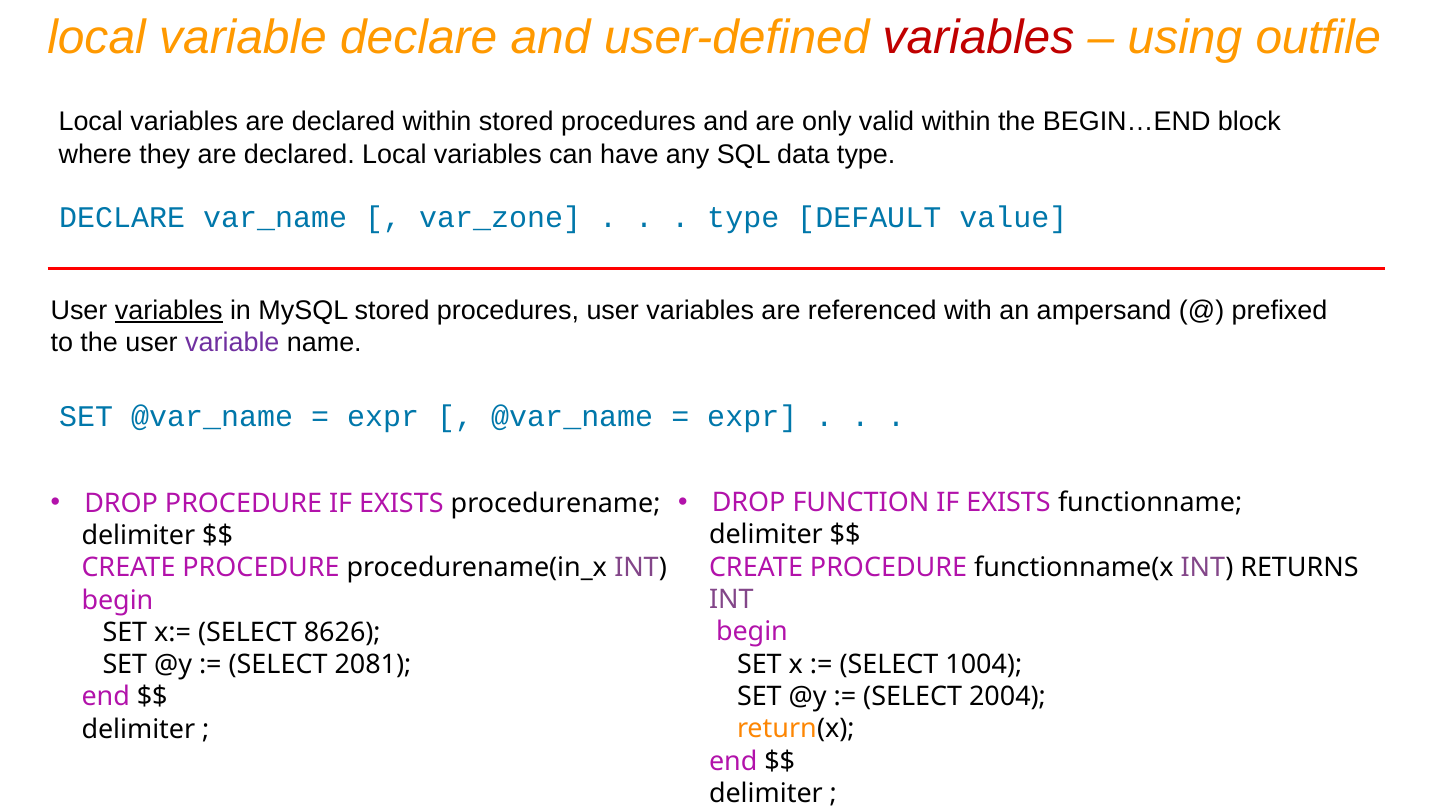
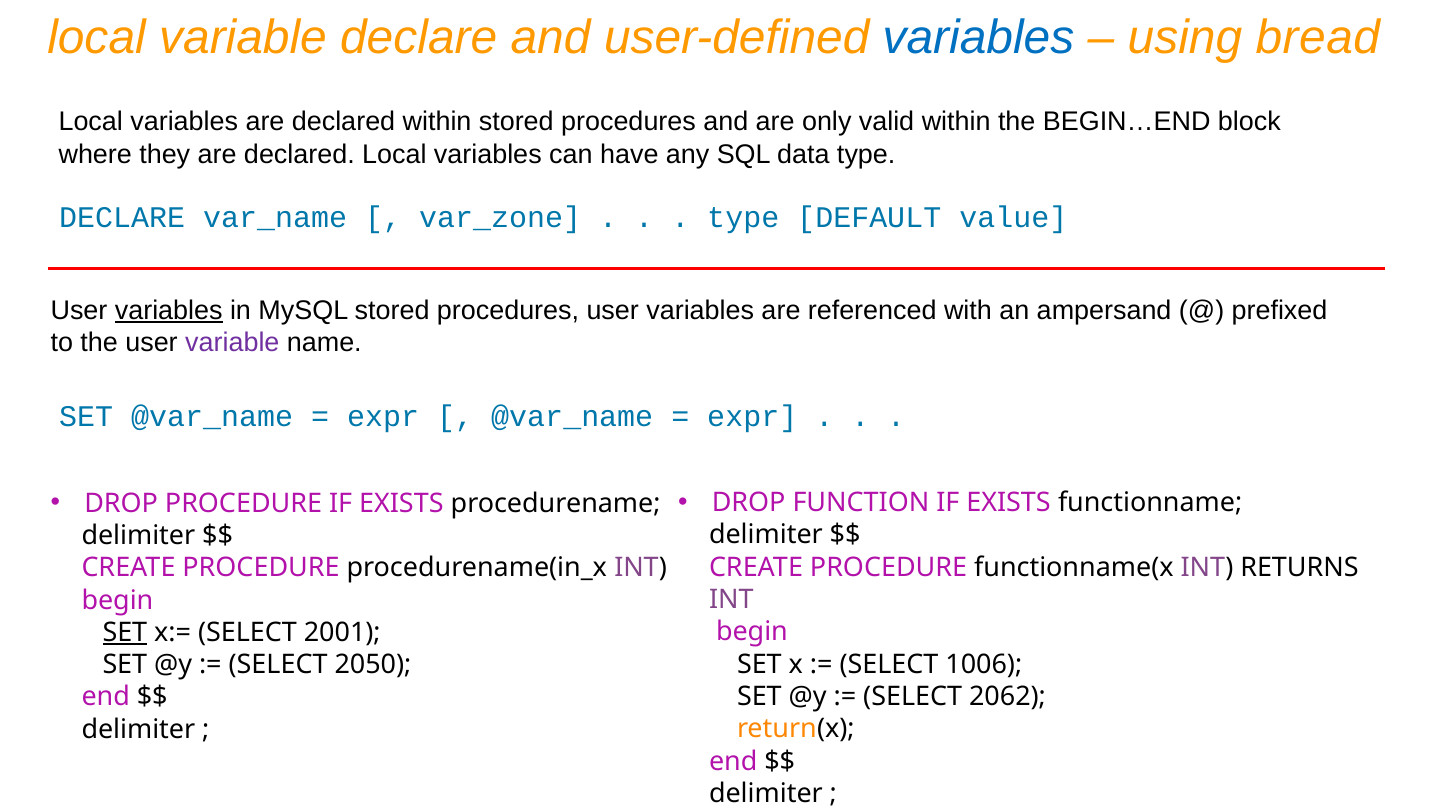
variables at (978, 37) colour: red -> blue
outfile: outfile -> bread
SET at (125, 633) underline: none -> present
8626: 8626 -> 2001
1004: 1004 -> 1006
2081: 2081 -> 2050
2004: 2004 -> 2062
